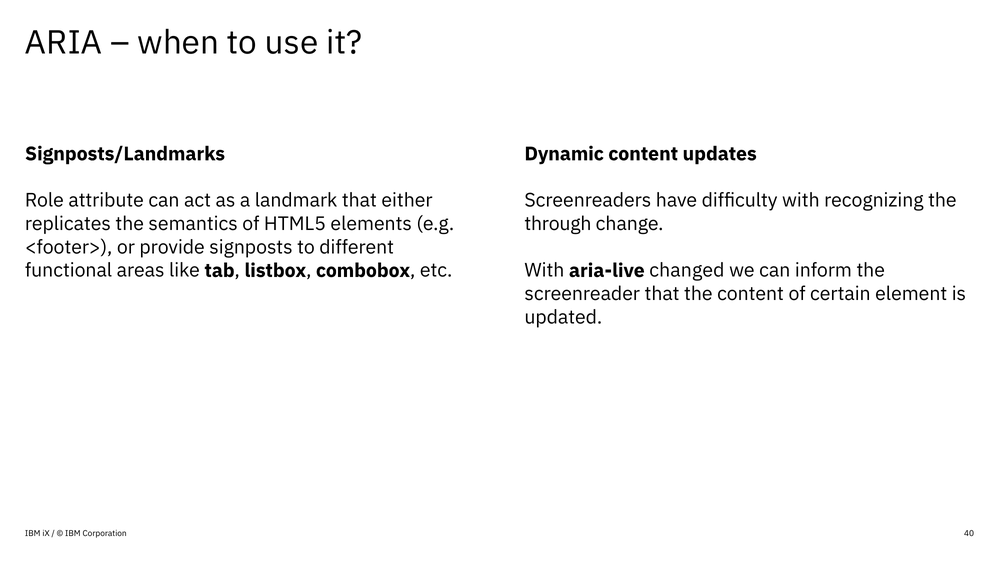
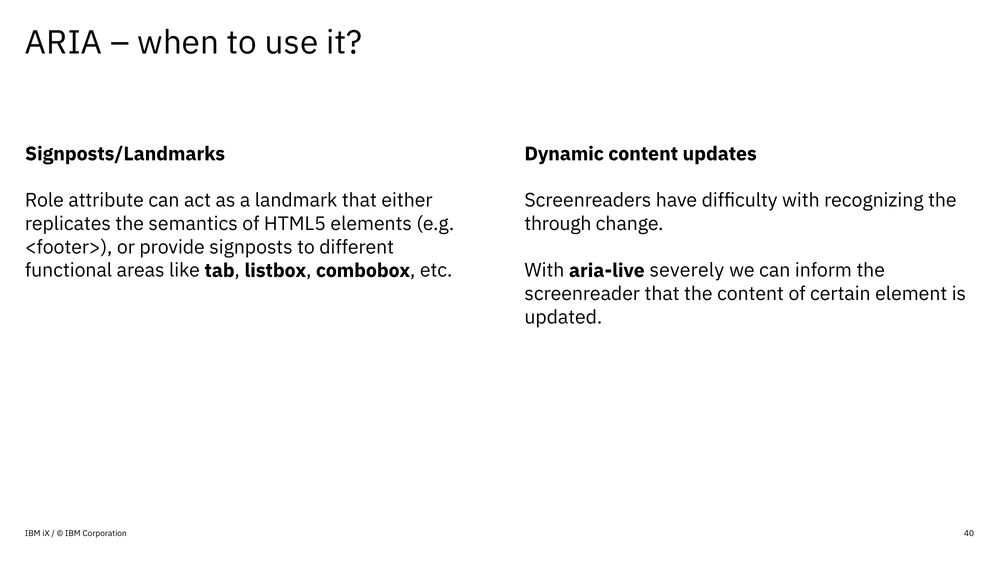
changed: changed -> severely
